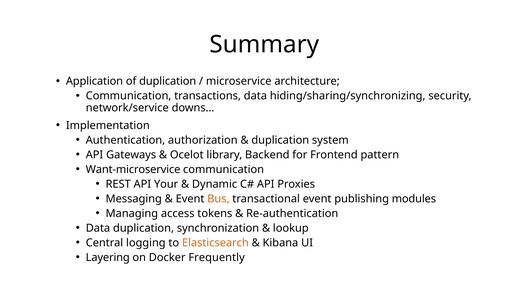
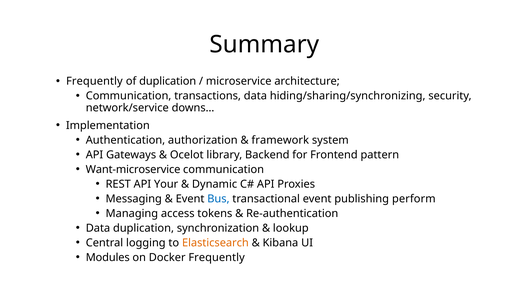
Application at (95, 81): Application -> Frequently
duplication at (280, 140): duplication -> framework
Bus colour: orange -> blue
modules: modules -> perform
Layering: Layering -> Modules
